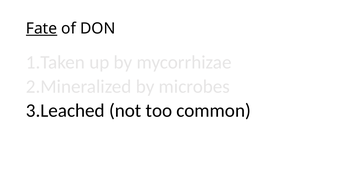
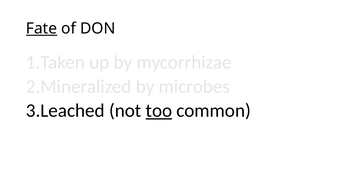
too underline: none -> present
